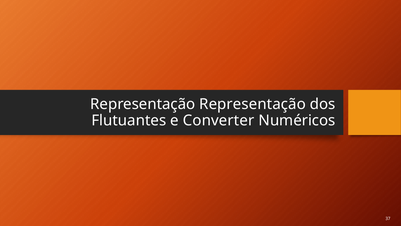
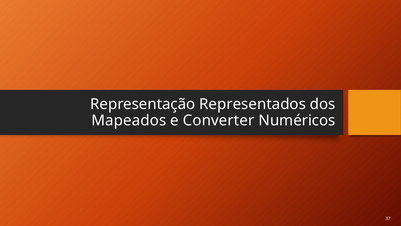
Representação Representação: Representação -> Representados
Flutuantes: Flutuantes -> Mapeados
